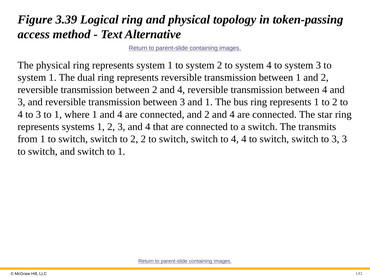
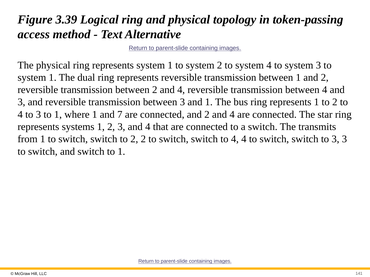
1 and 4: 4 -> 7
